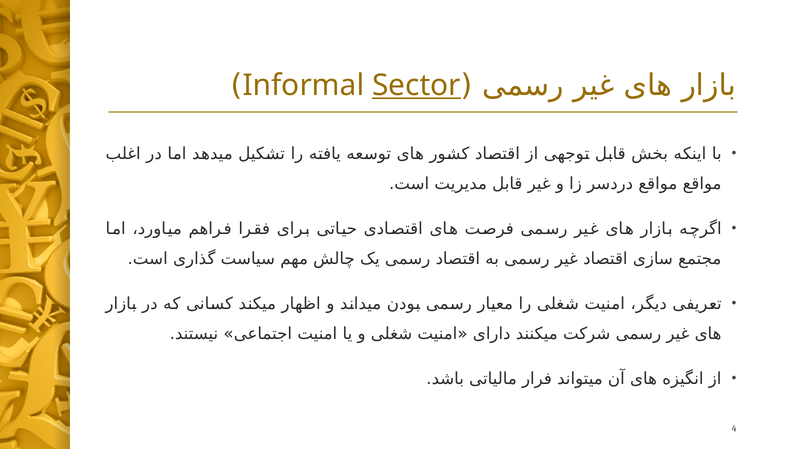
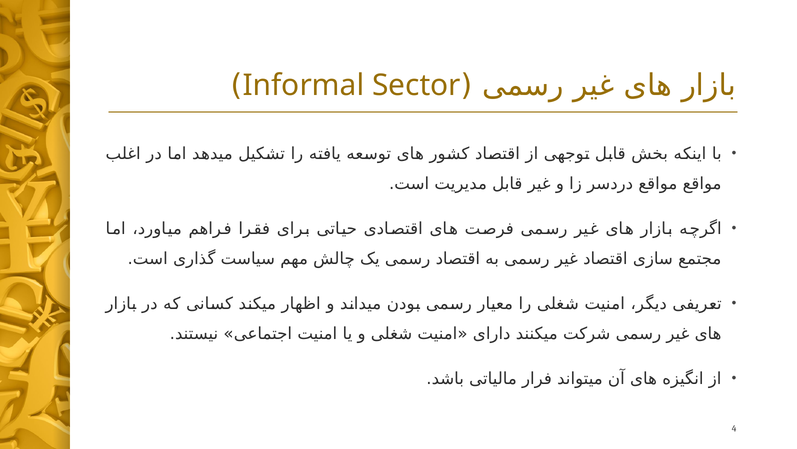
Sector underline: present -> none
